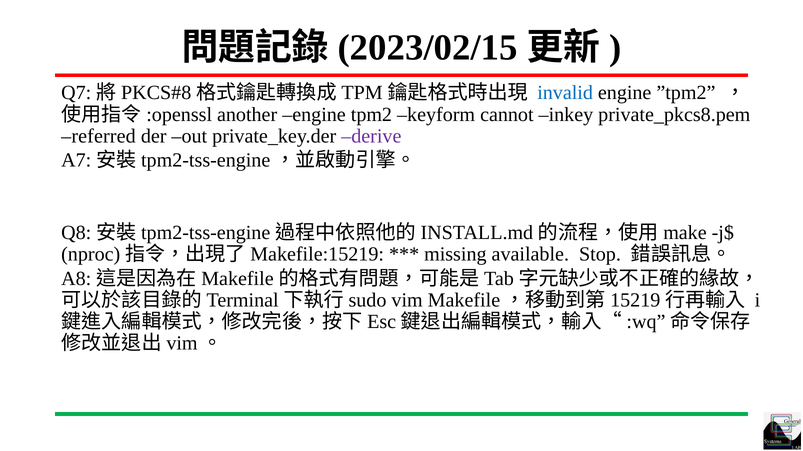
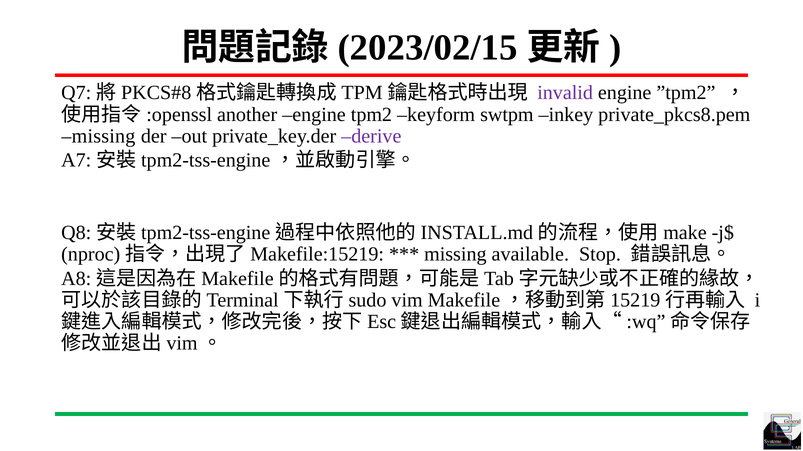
invalid colour: blue -> purple
cannot: cannot -> swtpm
referred at (98, 136): referred -> missing
